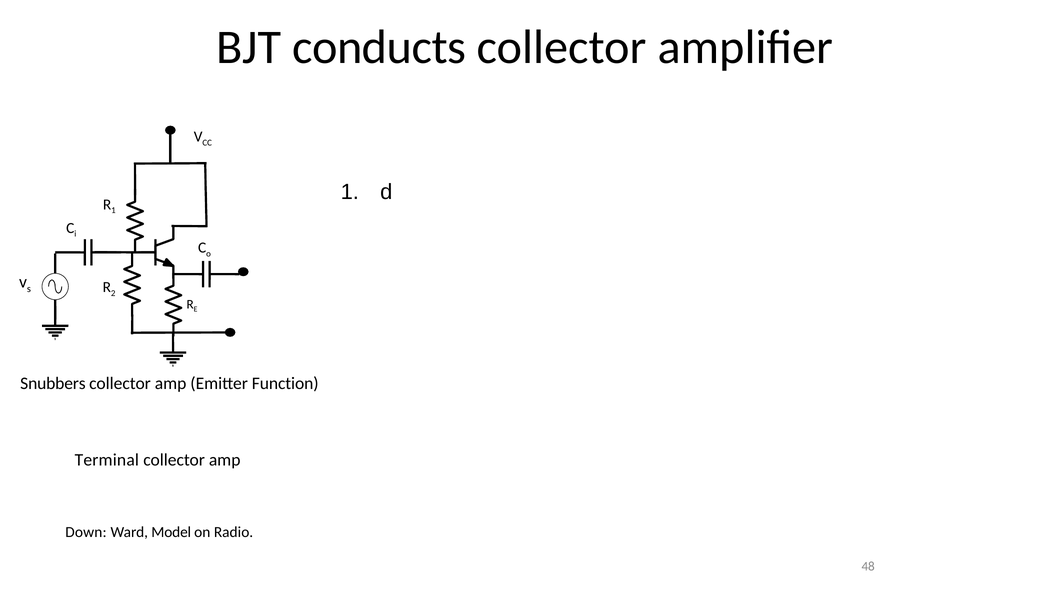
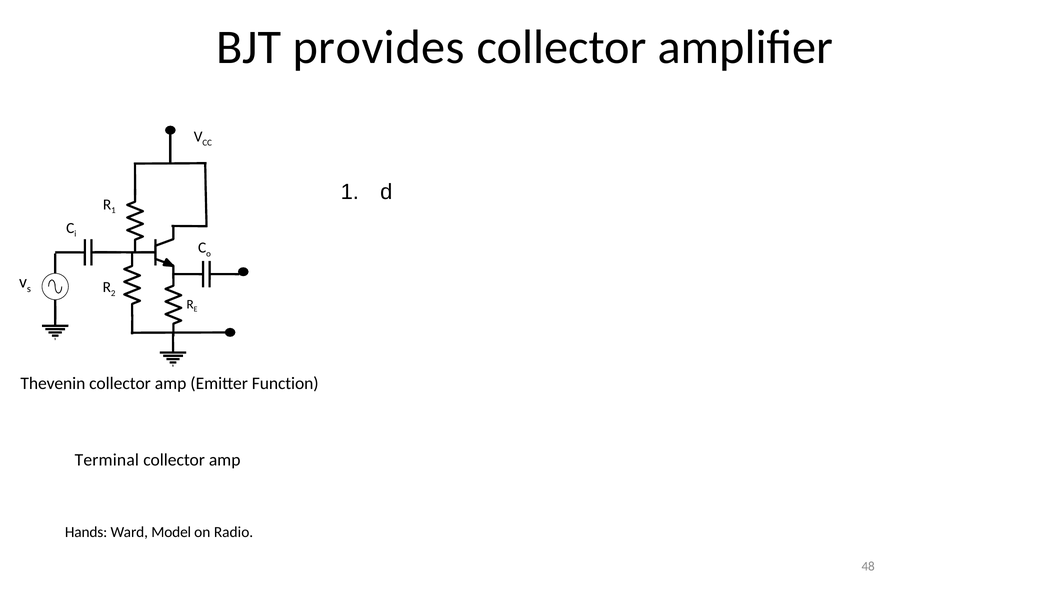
conducts: conducts -> provides
Snubbers: Snubbers -> Thevenin
Down: Down -> Hands
